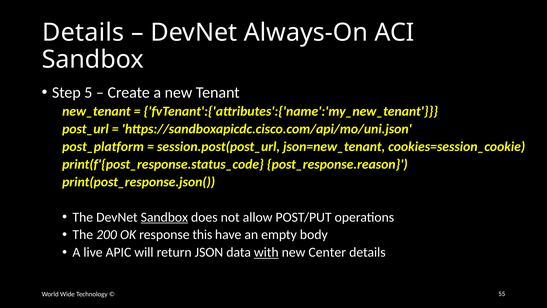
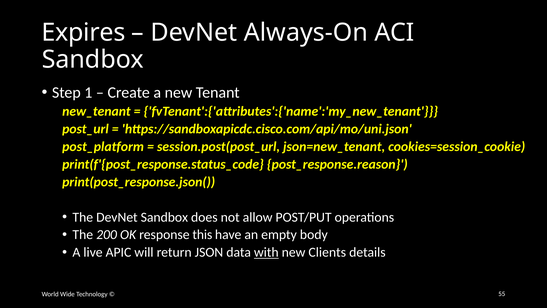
Details at (83, 32): Details -> Expires
5: 5 -> 1
Sandbox at (164, 217) underline: present -> none
Center: Center -> Clients
